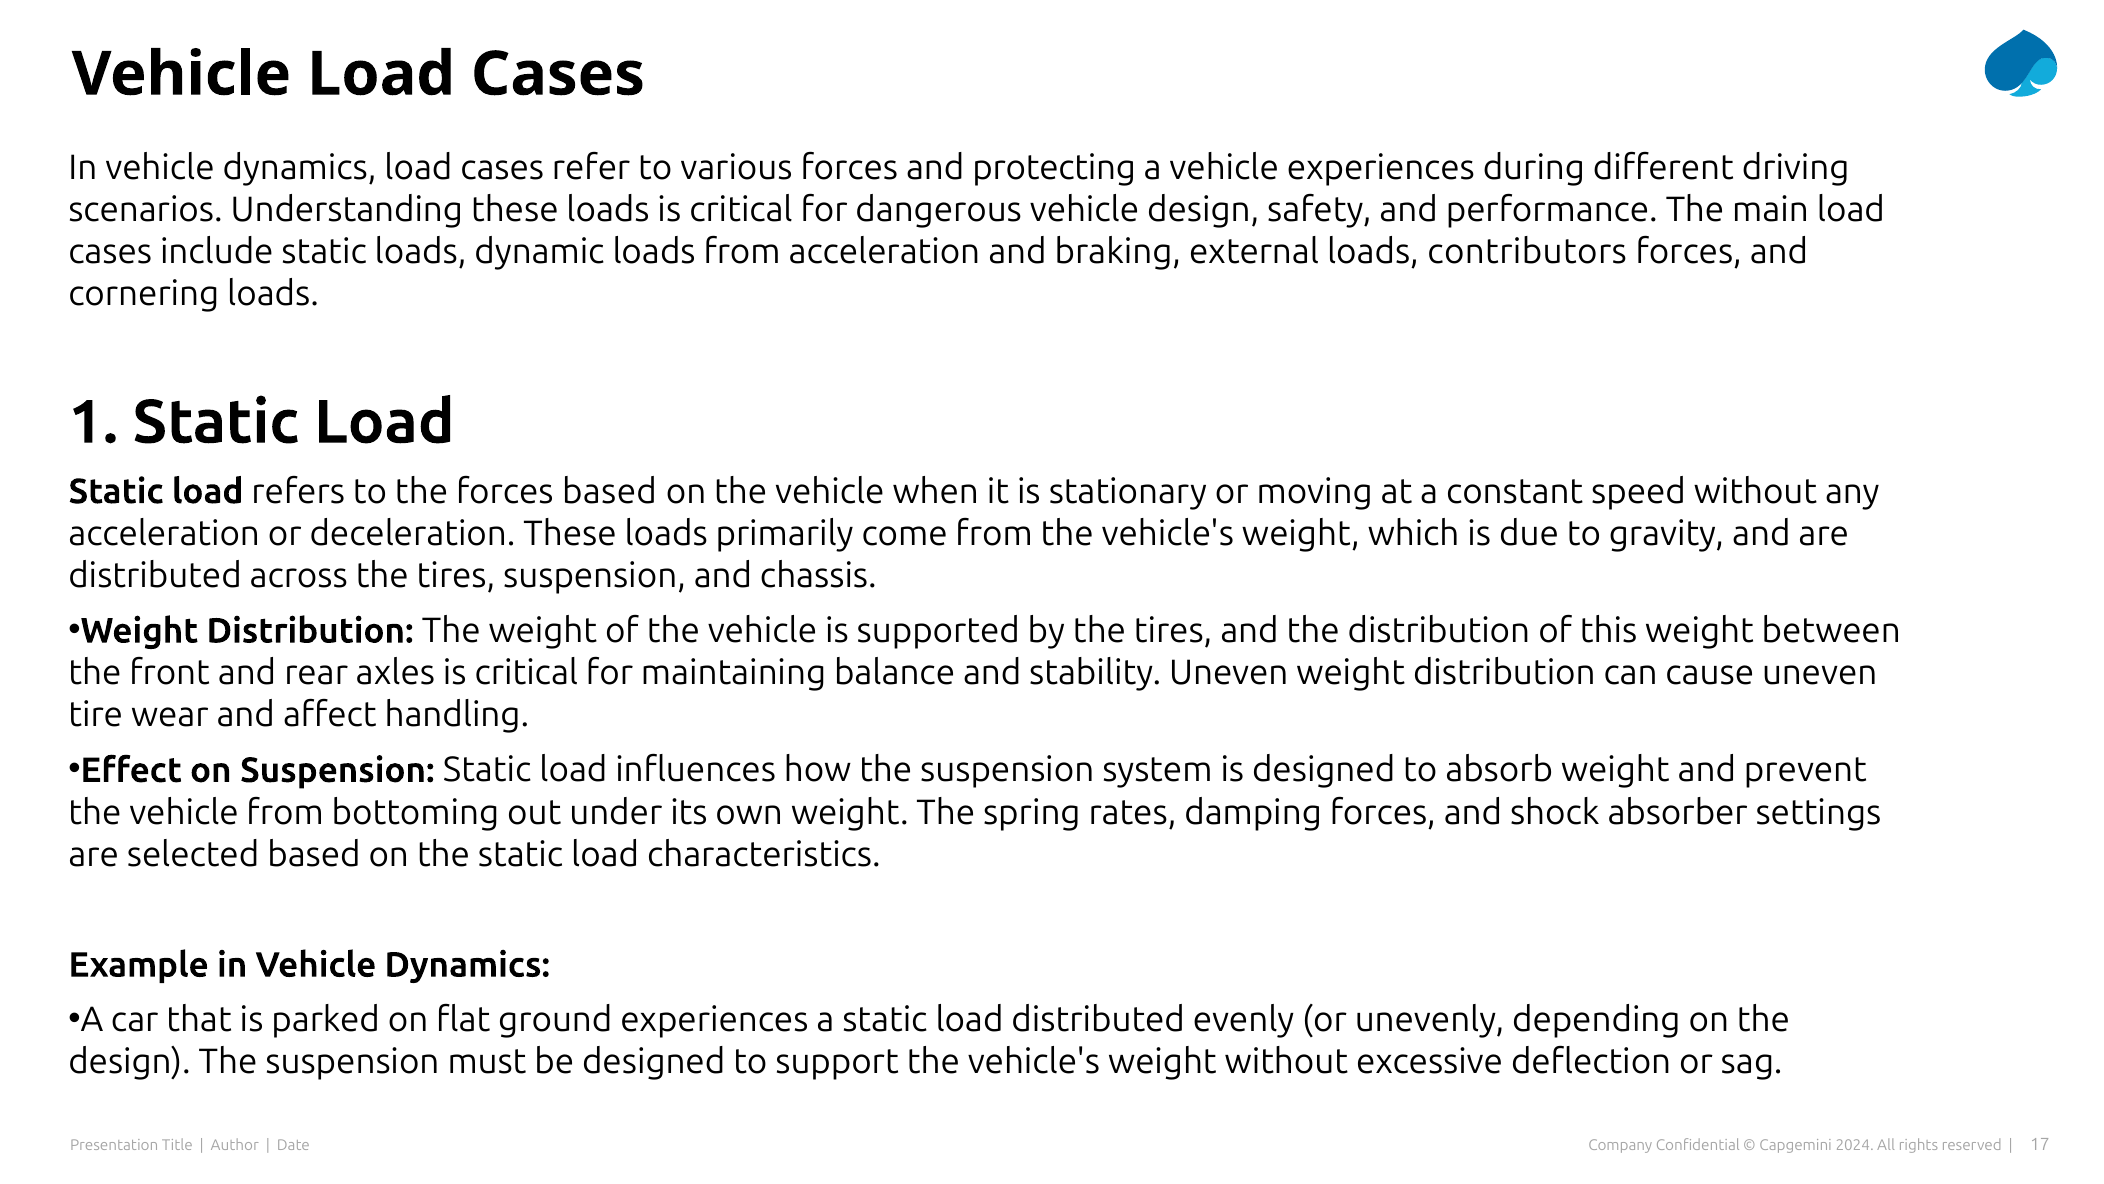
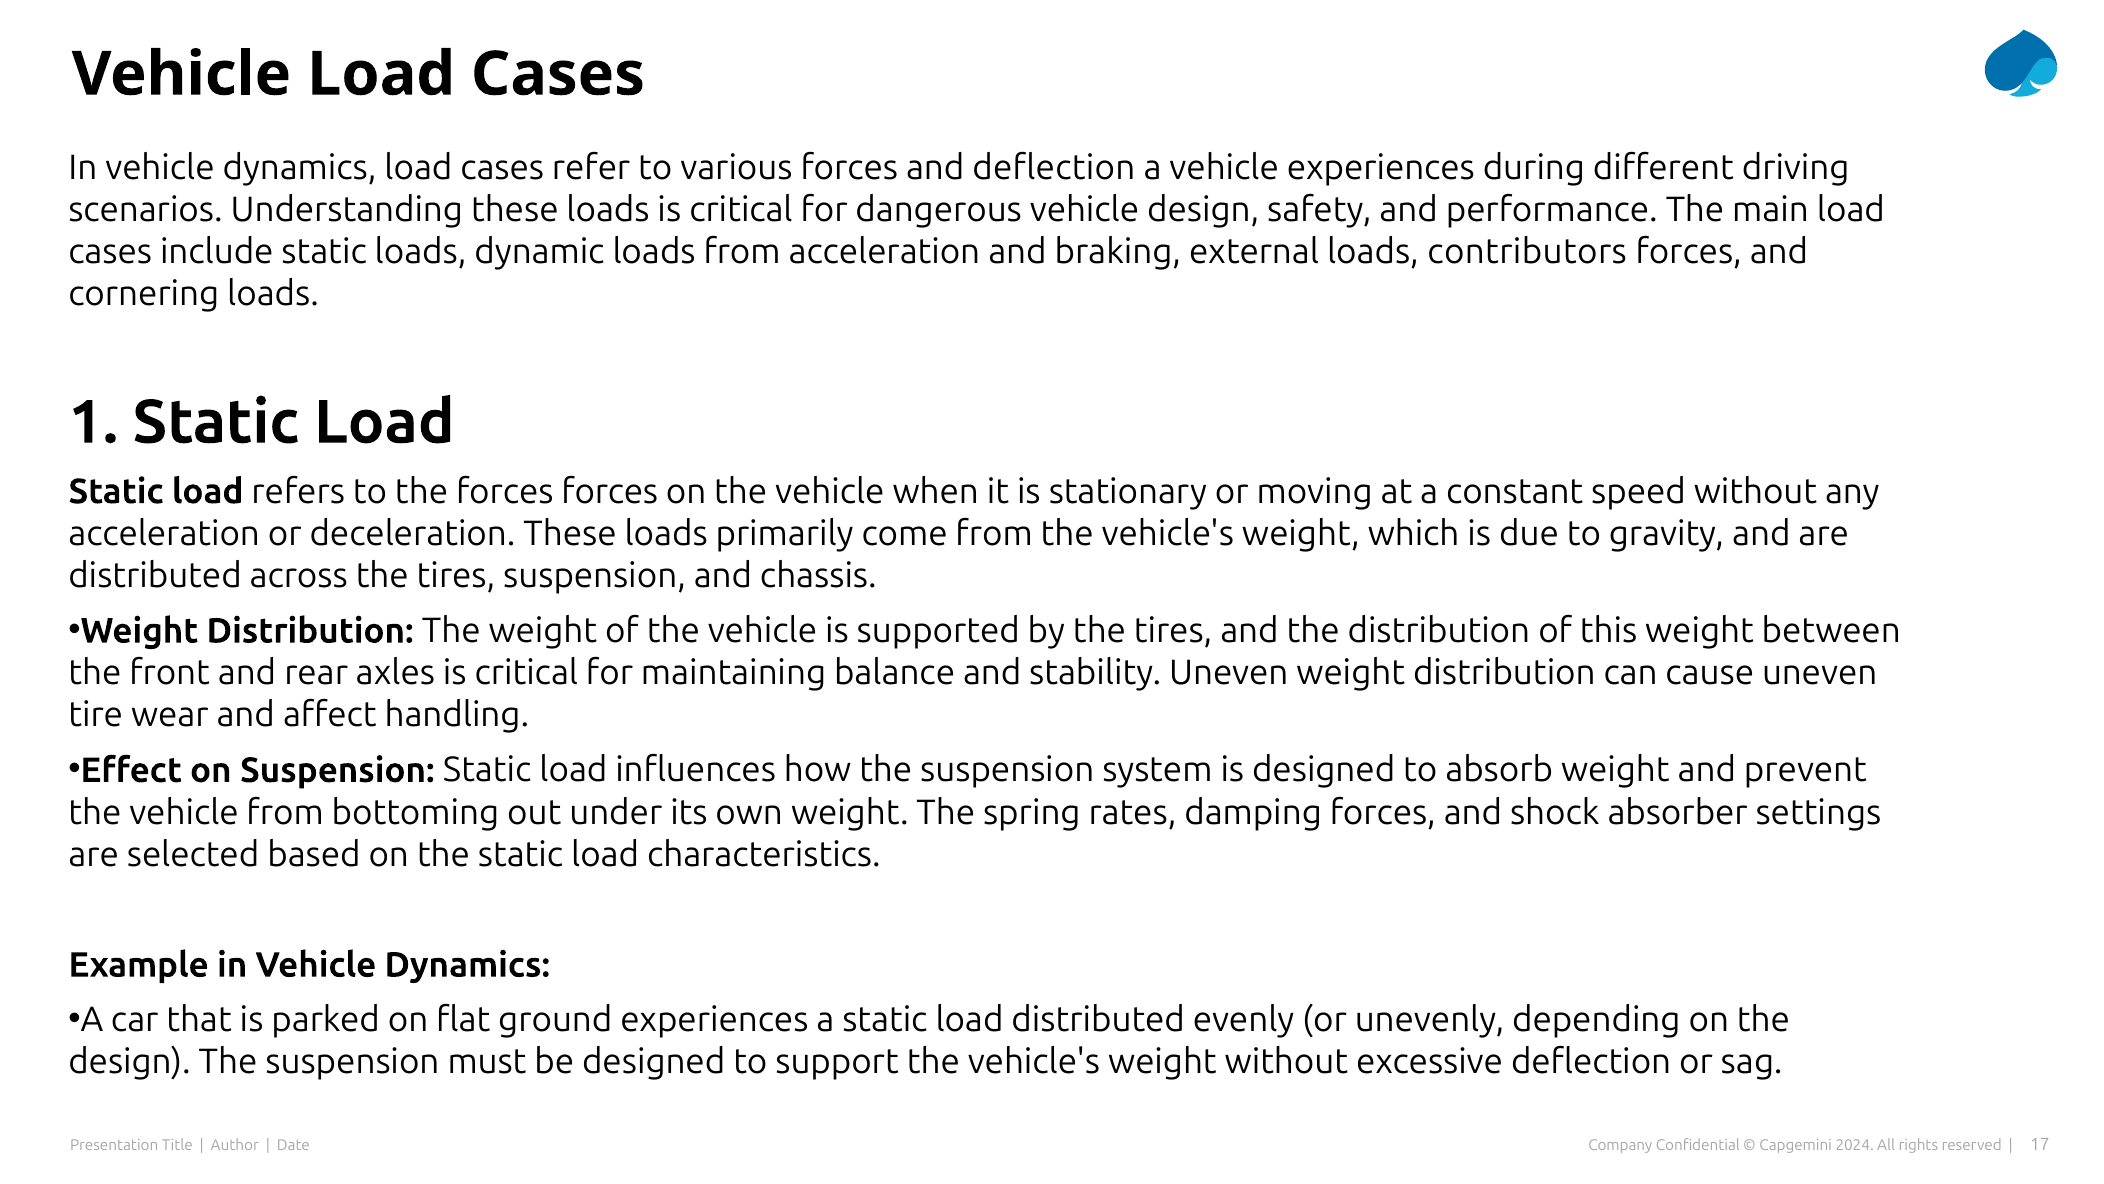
and protecting: protecting -> deflection
forces based: based -> forces
